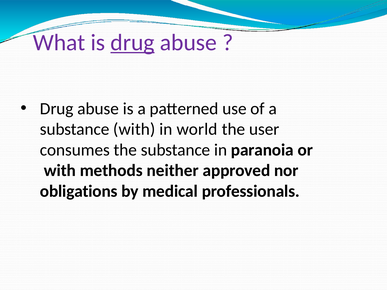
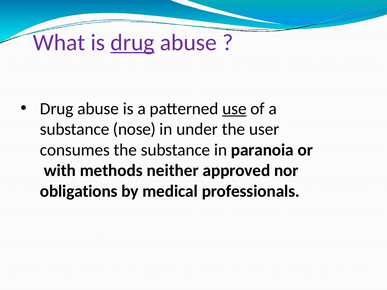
use underline: none -> present
substance with: with -> nose
world: world -> under
